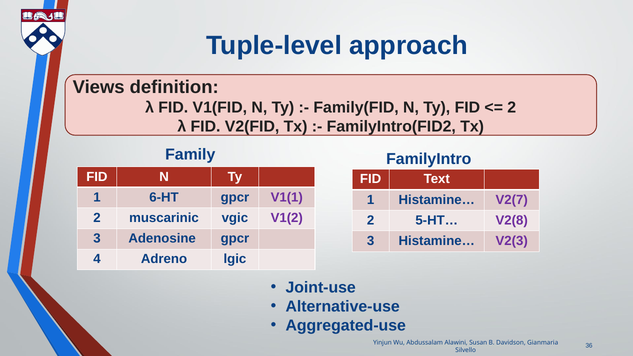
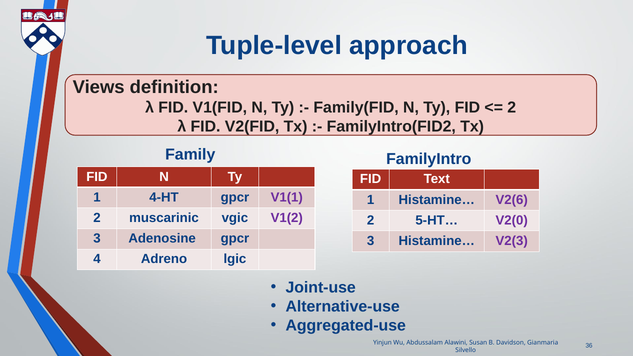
6-HT: 6-HT -> 4-HT
V2(7: V2(7 -> V2(6
V2(8: V2(8 -> V2(0
